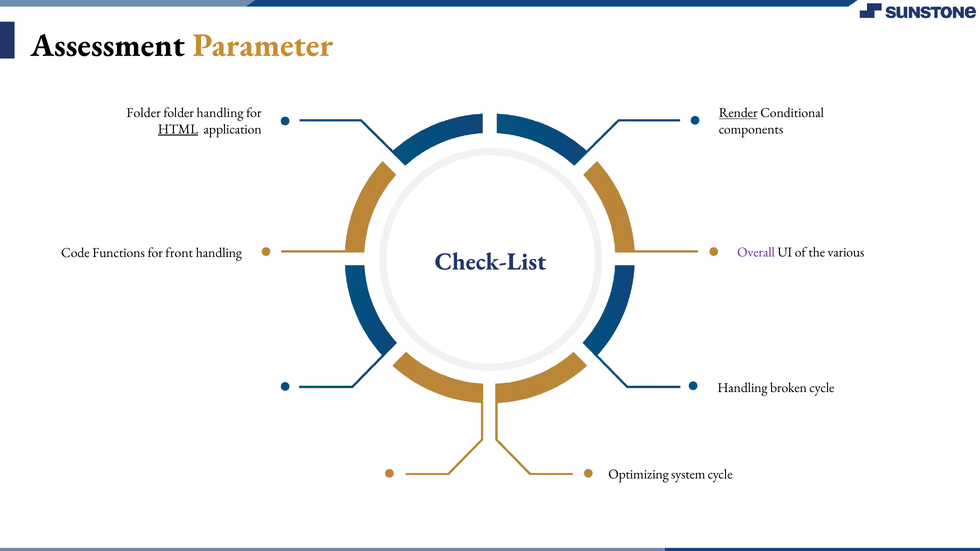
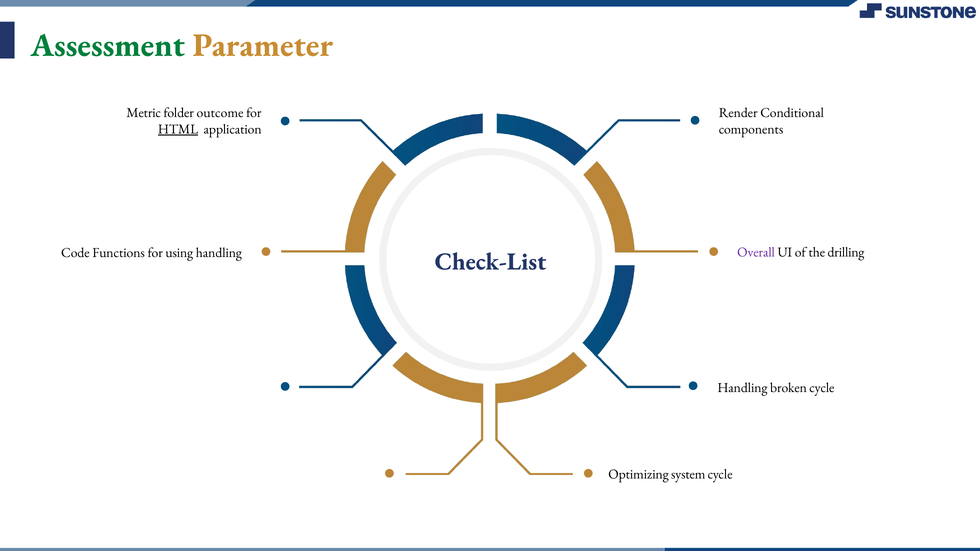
Assessment colour: black -> green
Folder at (144, 113): Folder -> Metric
folder handling: handling -> outcome
Render underline: present -> none
front: front -> using
various: various -> drilling
